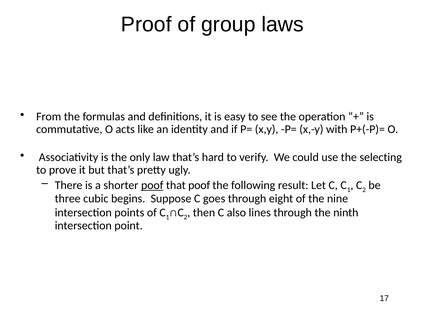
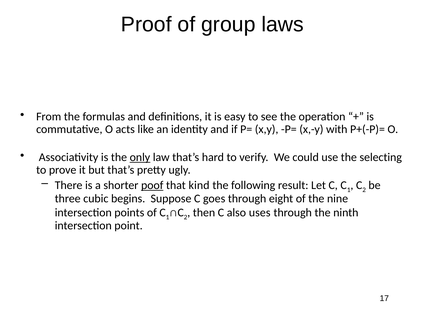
only underline: none -> present
that poof: poof -> kind
lines: lines -> uses
